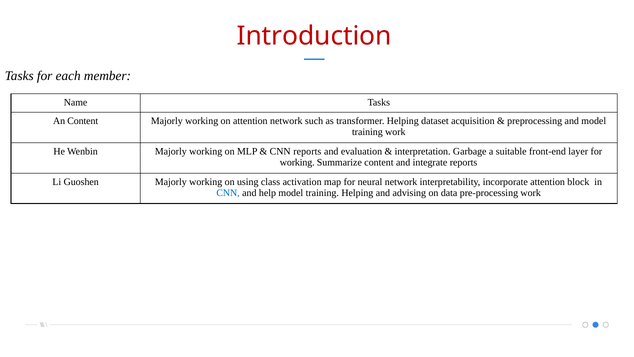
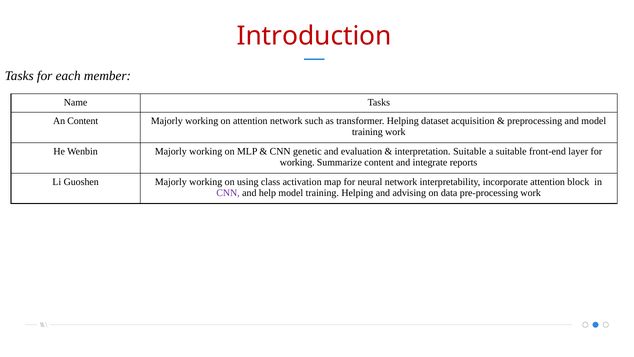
CNN reports: reports -> genetic
interpretation Garbage: Garbage -> Suitable
CNN at (228, 193) colour: blue -> purple
